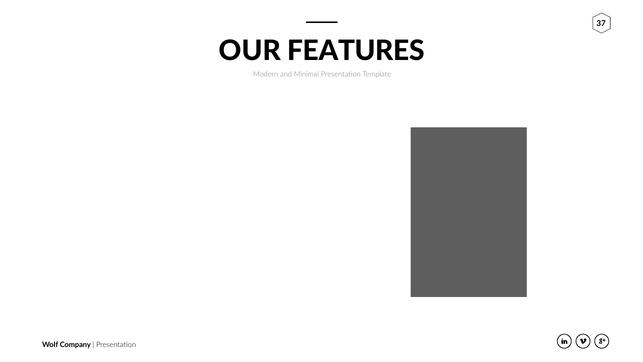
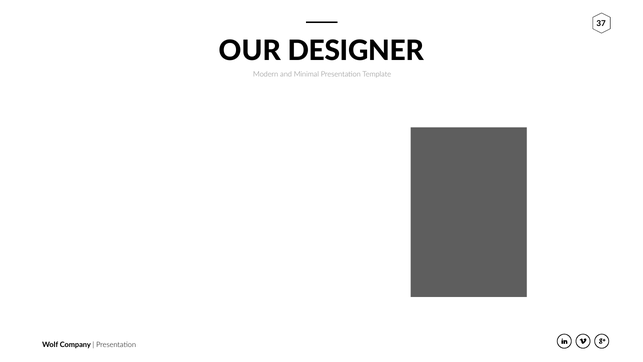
FEATURES: FEATURES -> DESIGNER
